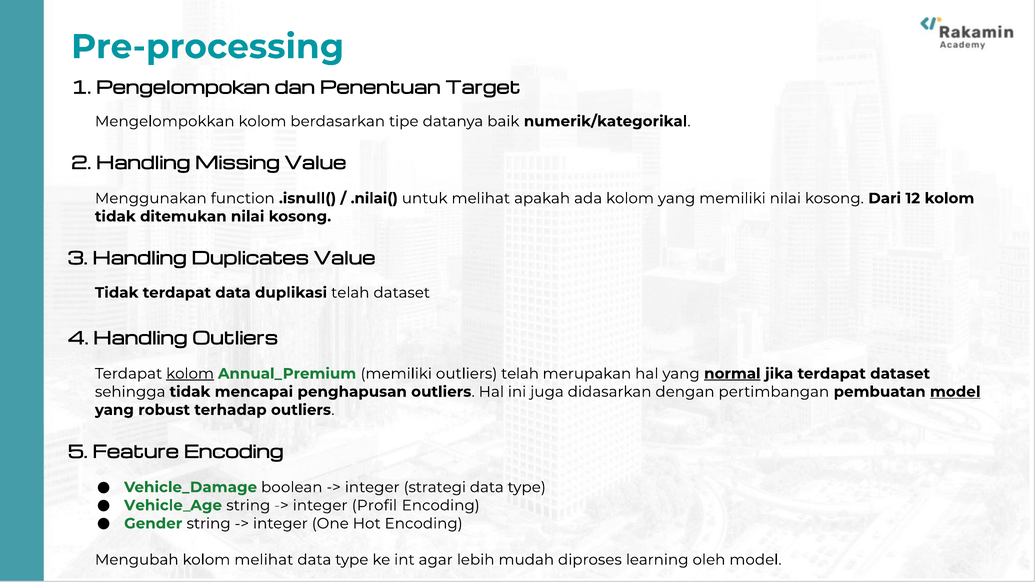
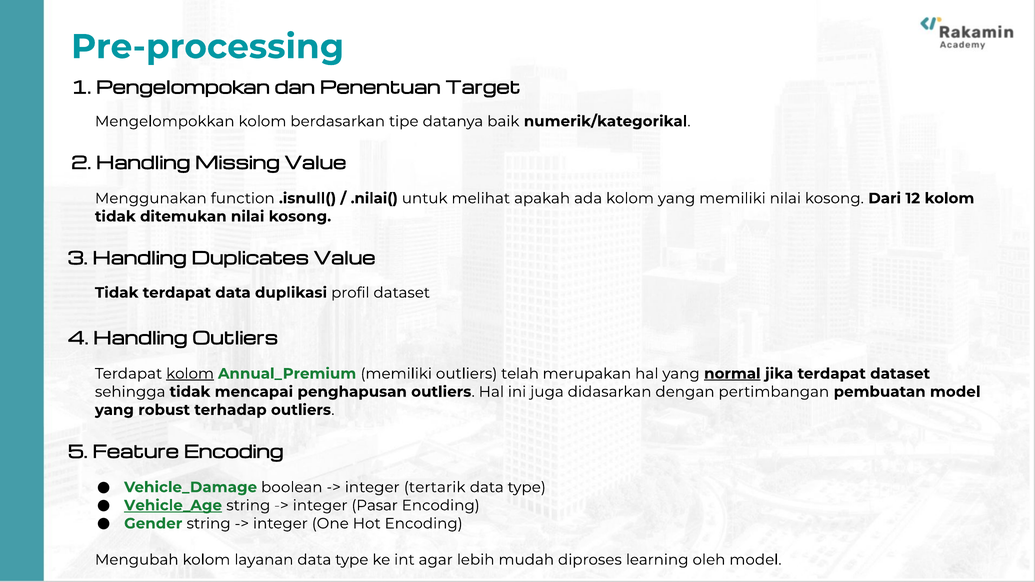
duplikasi telah: telah -> profil
model at (955, 392) underline: present -> none
strategi: strategi -> tertarik
Vehicle_Age underline: none -> present
Profil: Profil -> Pasar
kolom melihat: melihat -> layanan
